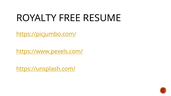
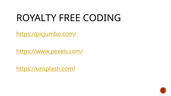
RESUME: RESUME -> CODING
